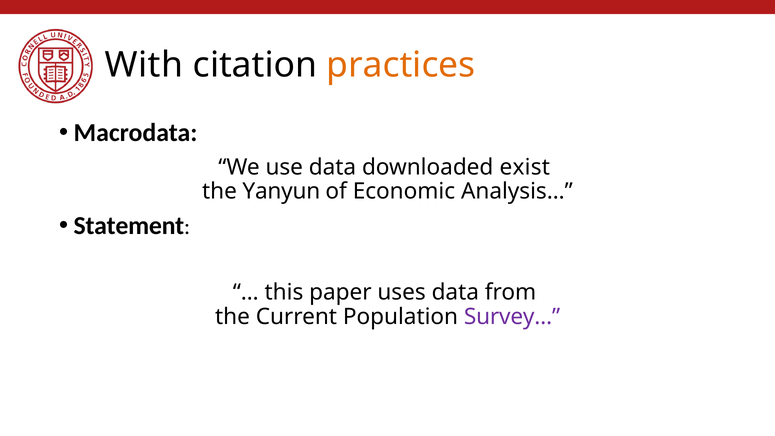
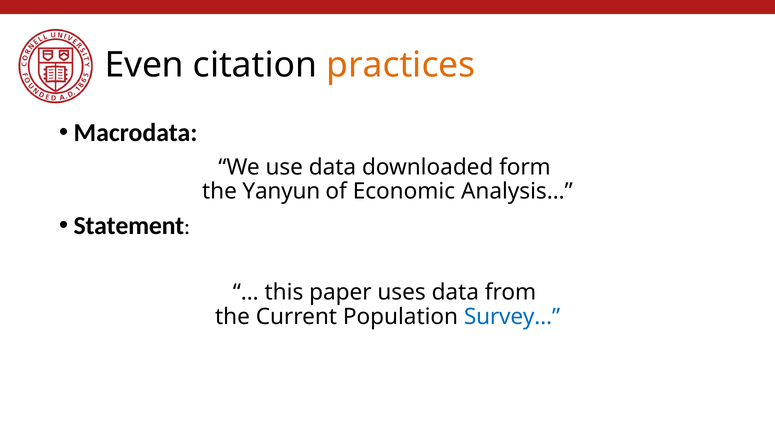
With: With -> Even
exist: exist -> form
Survey… colour: purple -> blue
